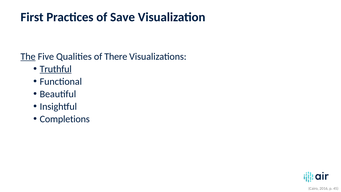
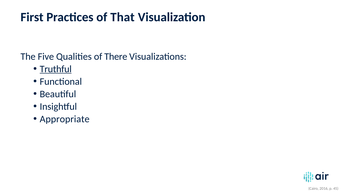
Save: Save -> That
The underline: present -> none
Completions: Completions -> Appropriate
